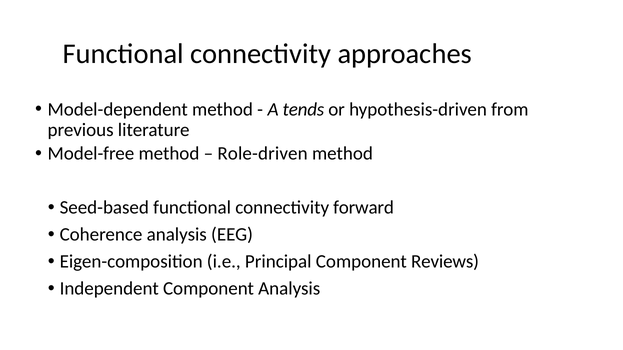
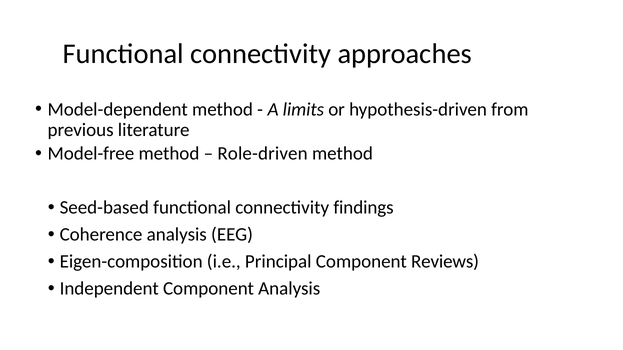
tends: tends -> limits
forward: forward -> findings
